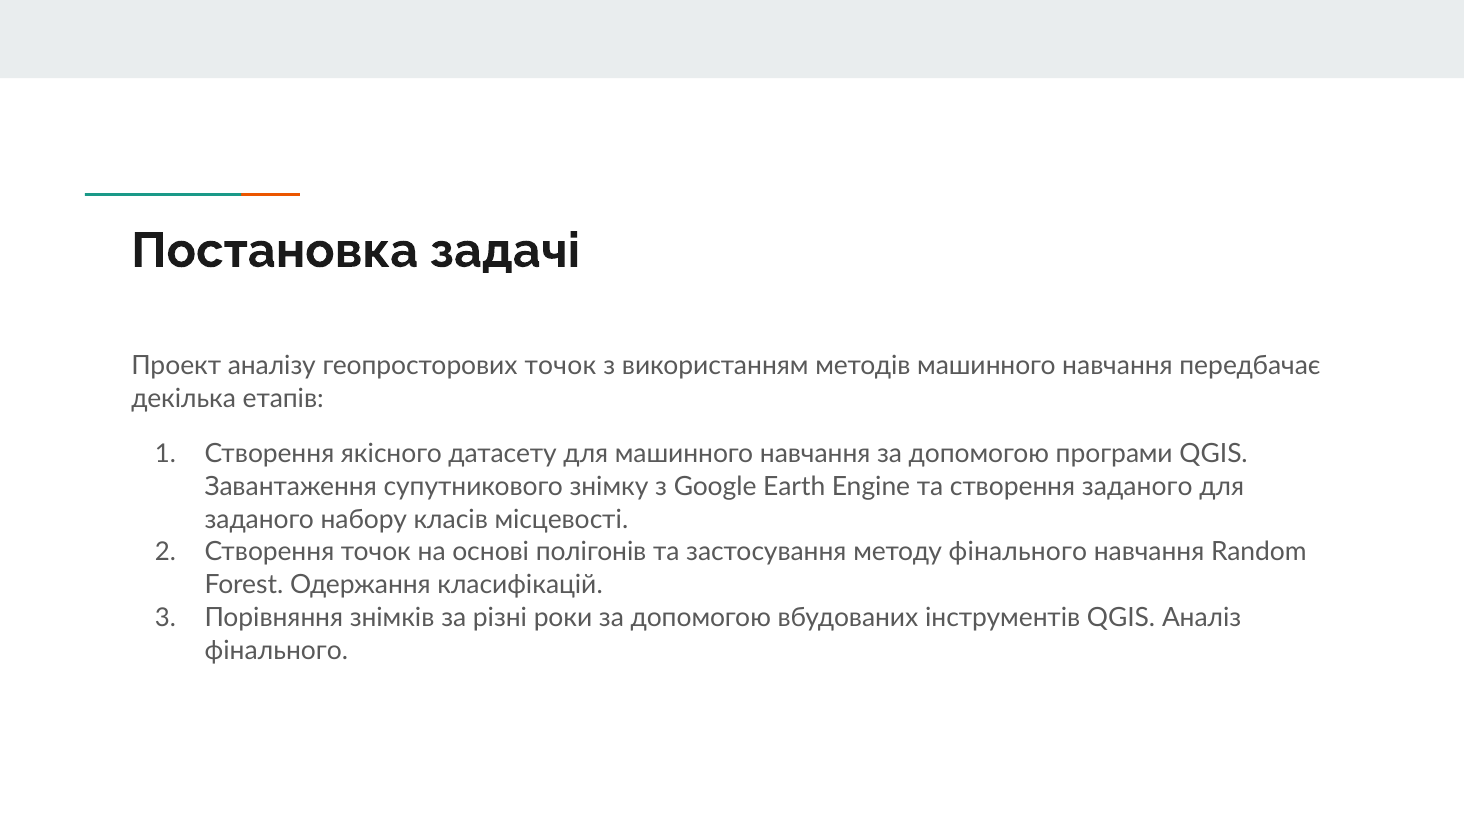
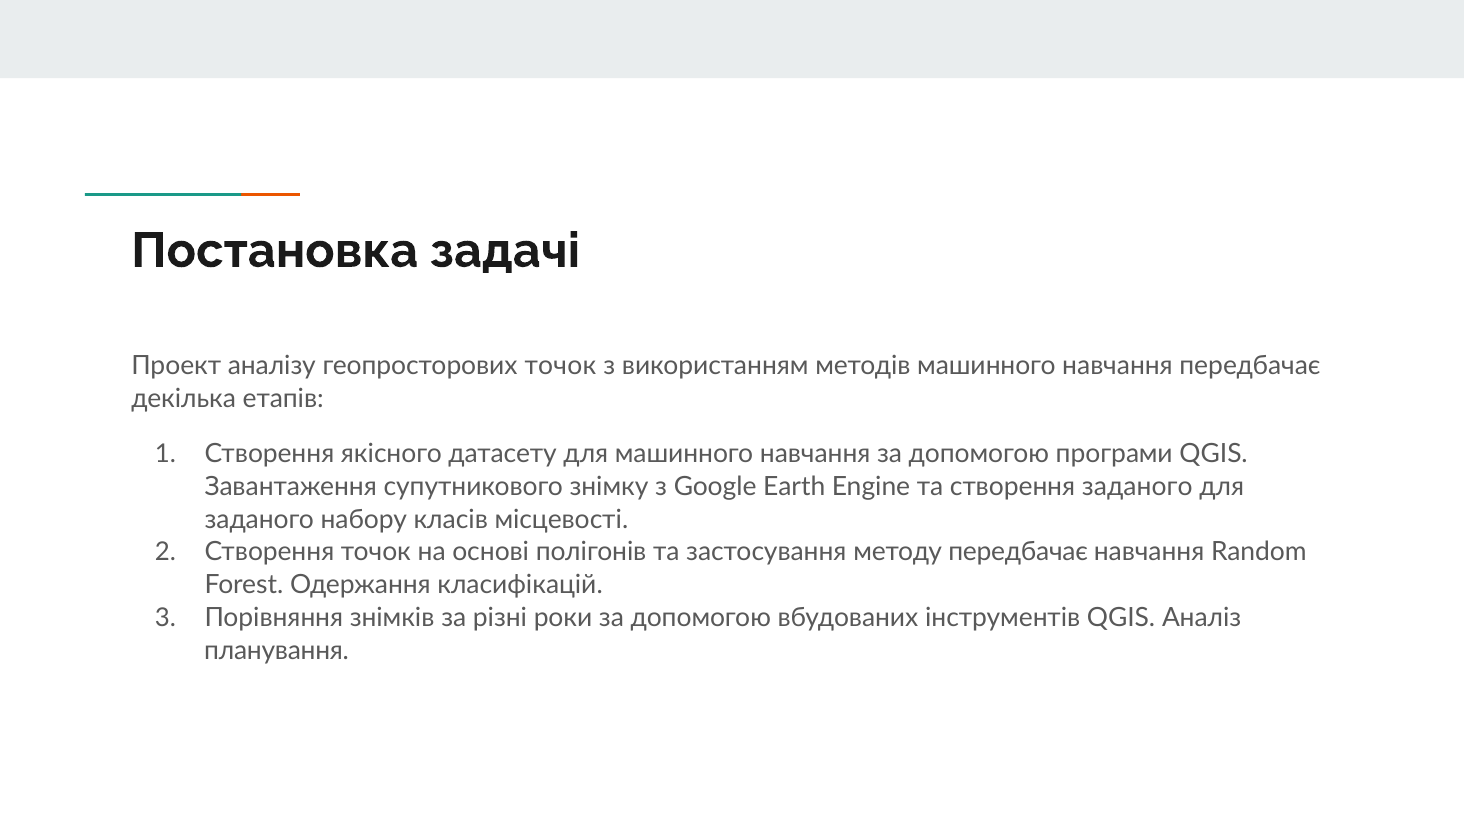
методу фінального: фінального -> передбачає
фінального at (276, 650): фінального -> планування
